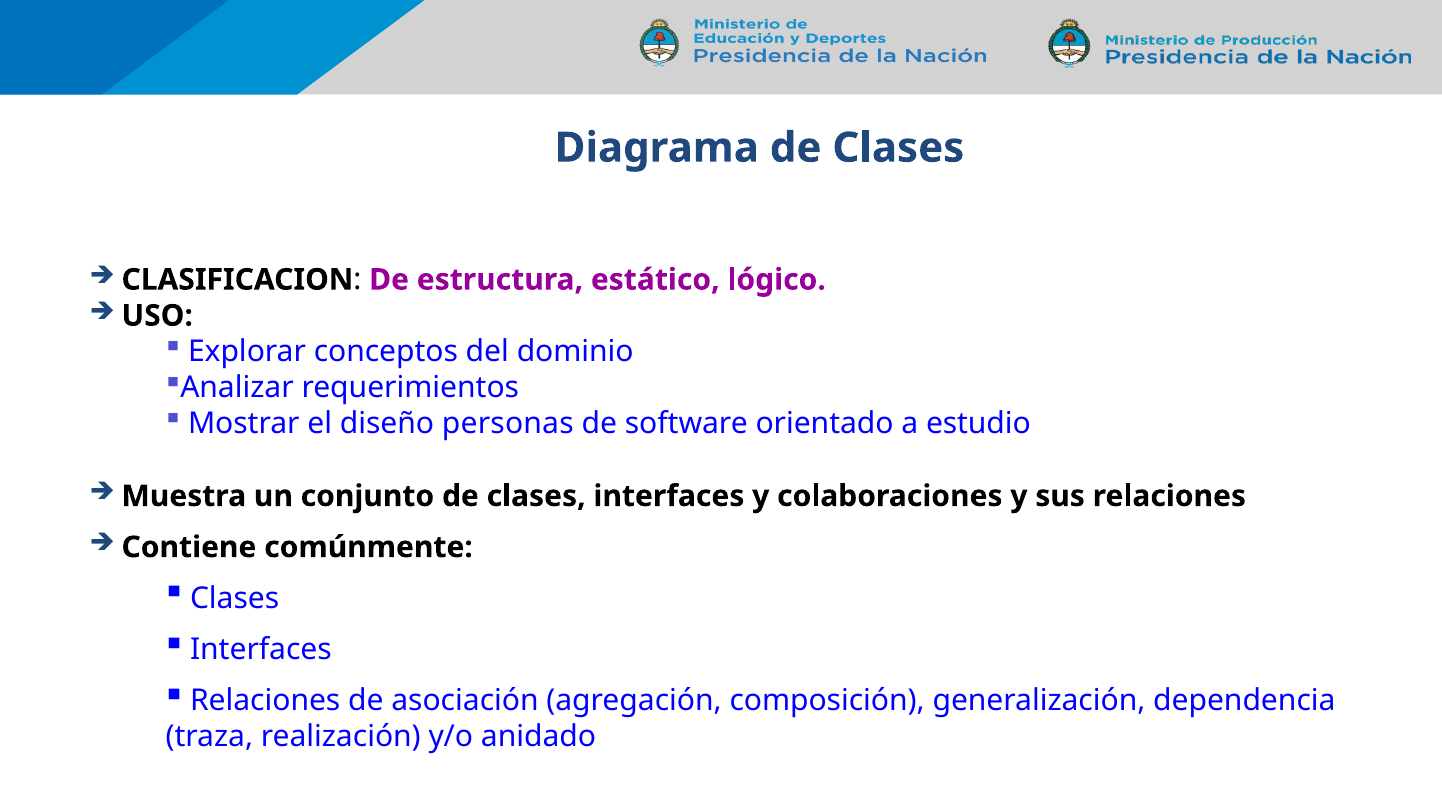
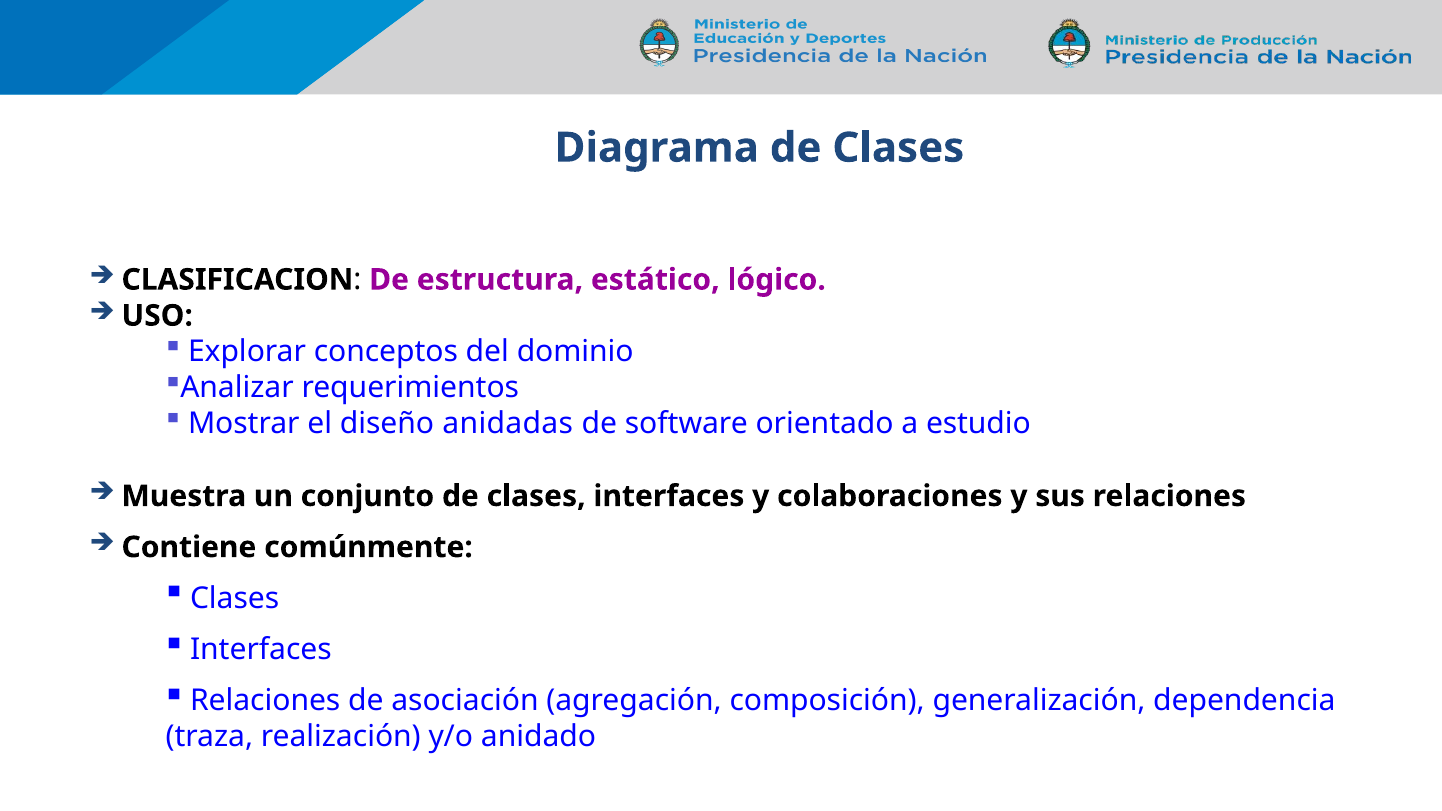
personas: personas -> anidadas
